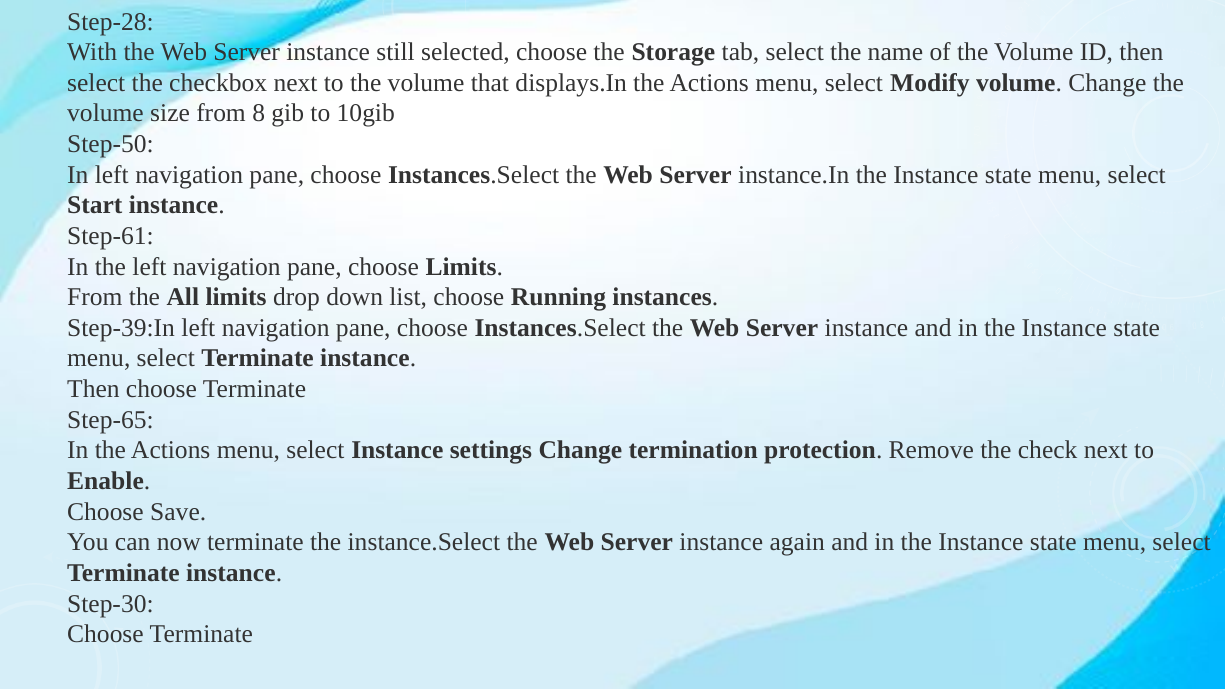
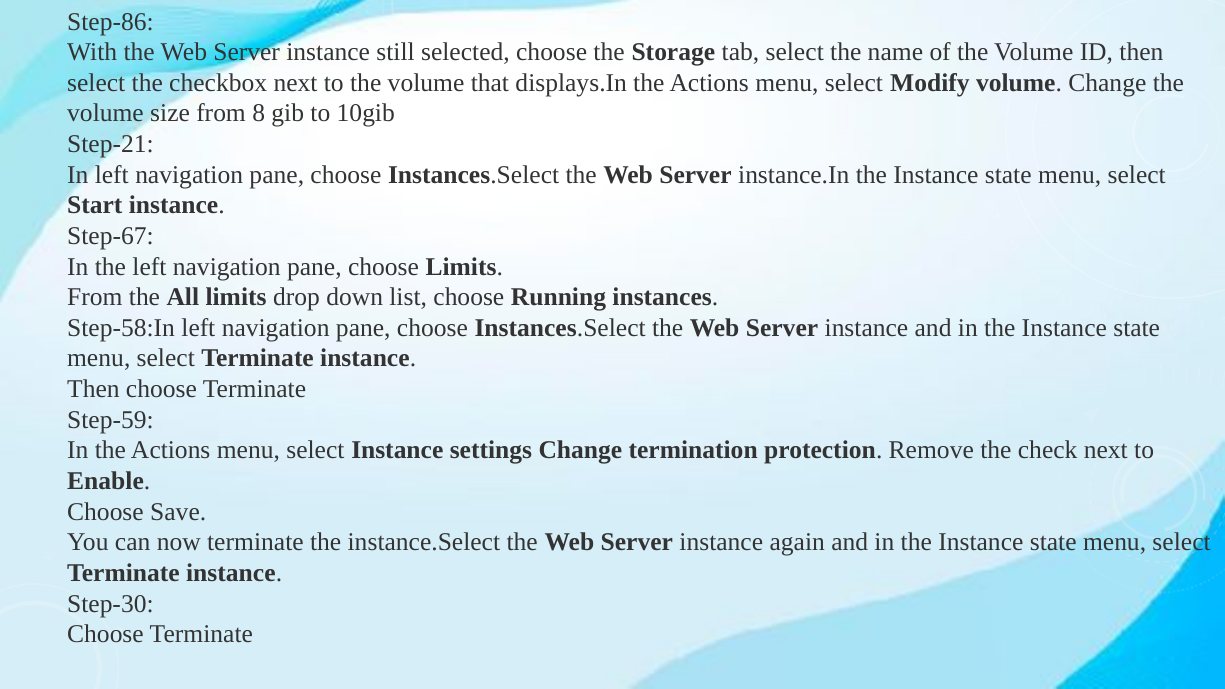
Step-28: Step-28 -> Step-86
Step-50: Step-50 -> Step-21
Step-61: Step-61 -> Step-67
Step-39:In: Step-39:In -> Step-58:In
Step-65: Step-65 -> Step-59
